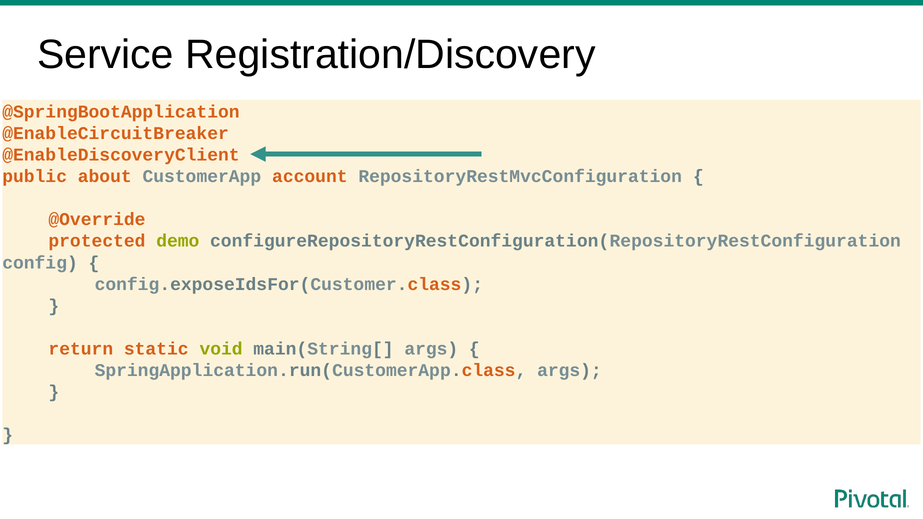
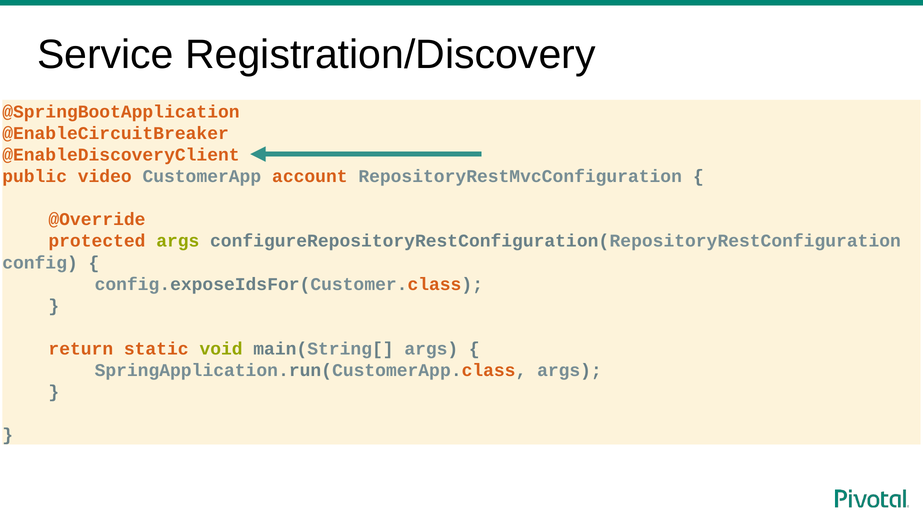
about: about -> video
protected demo: demo -> args
